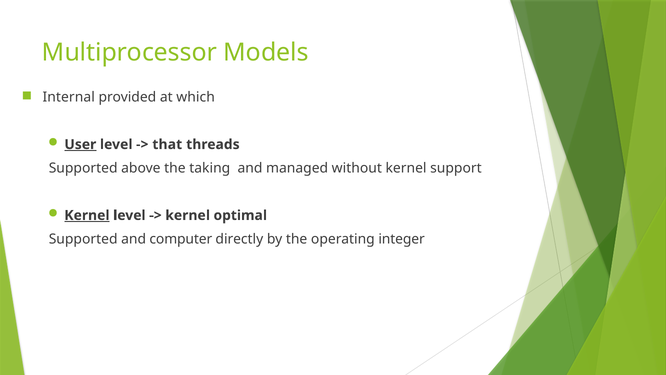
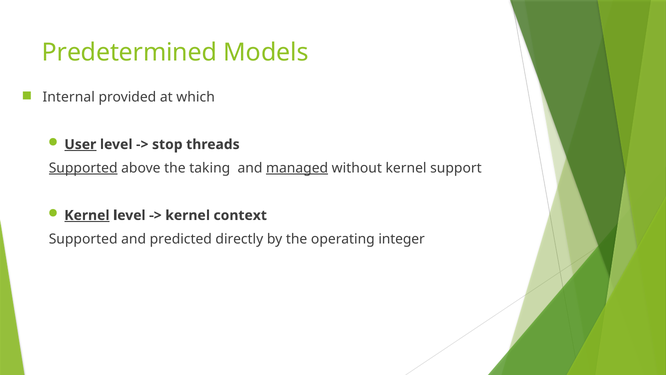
Multiprocessor: Multiprocessor -> Predetermined
that: that -> stop
Supported at (83, 168) underline: none -> present
managed underline: none -> present
optimal: optimal -> context
computer: computer -> predicted
